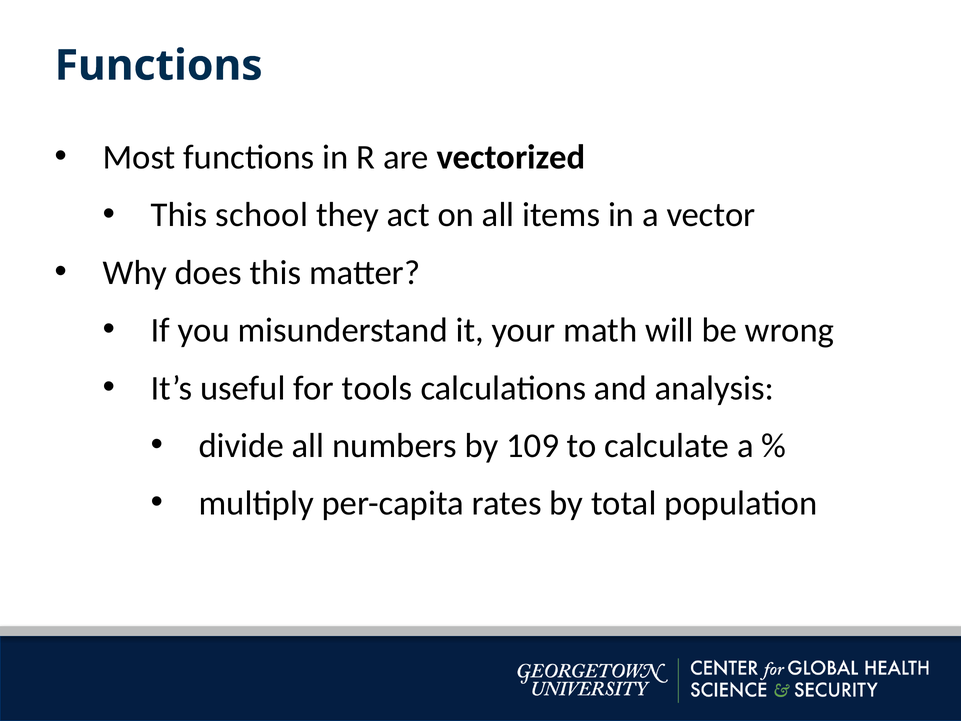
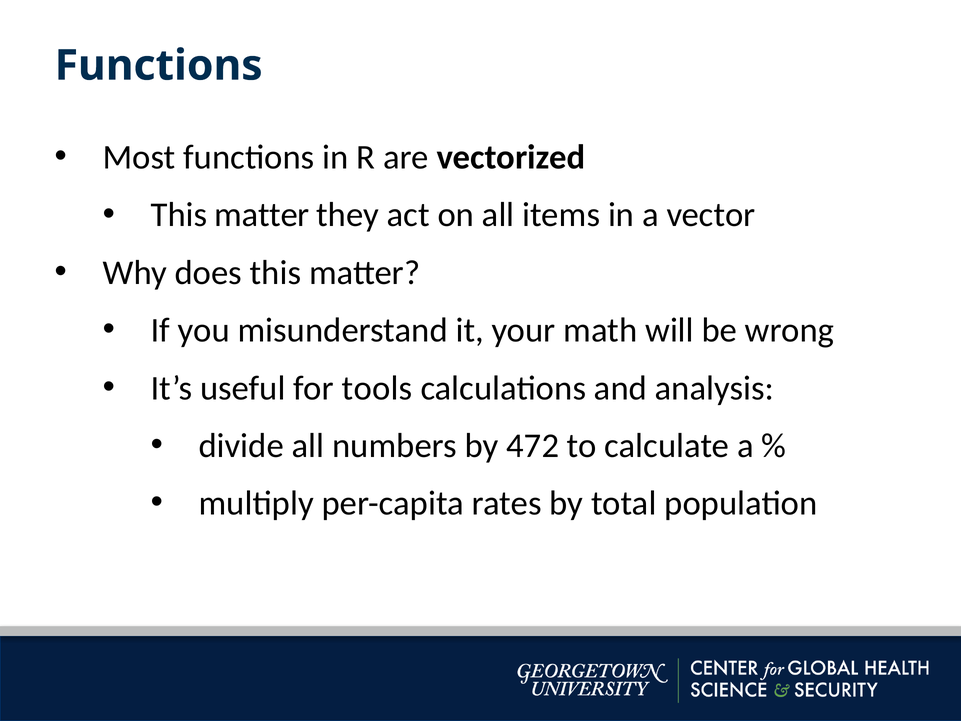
school at (262, 215): school -> matter
109: 109 -> 472
